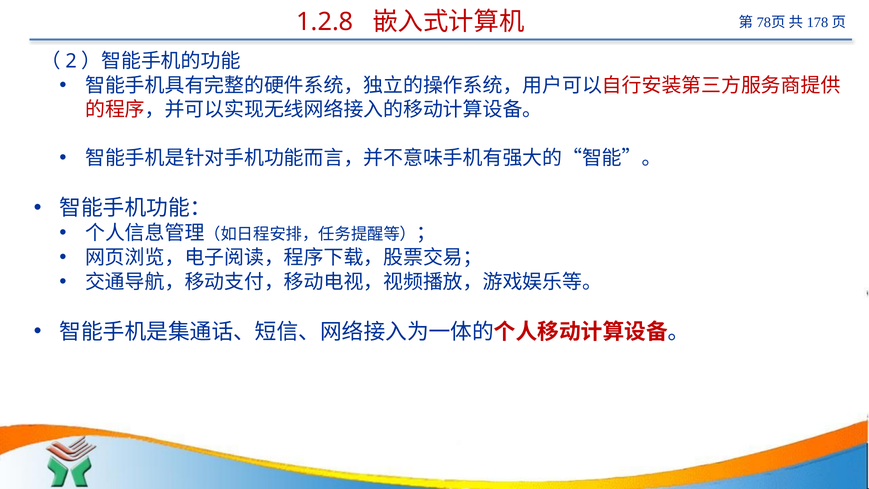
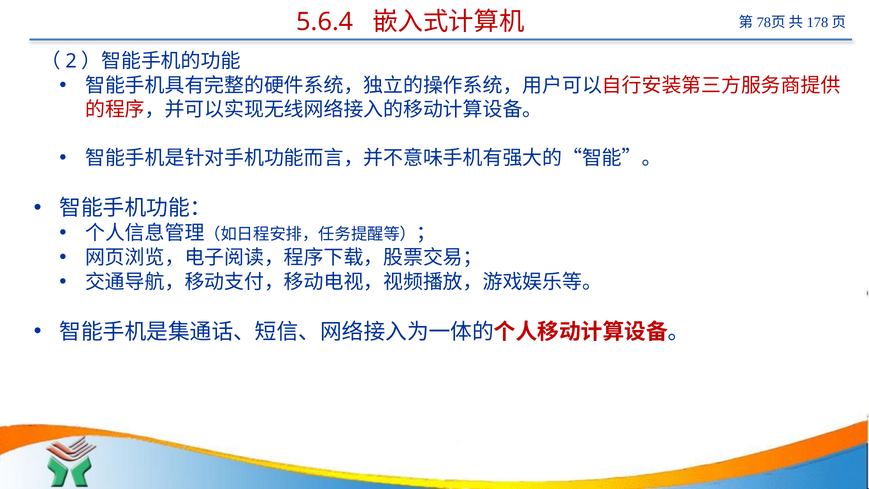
1.2.8: 1.2.8 -> 5.6.4
